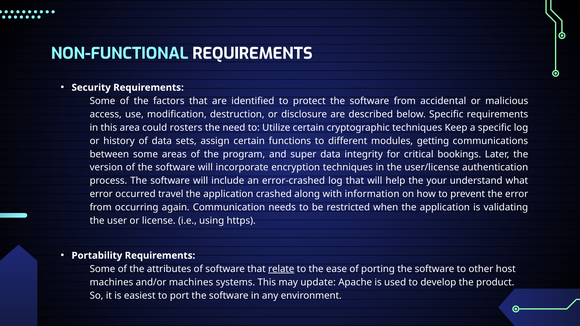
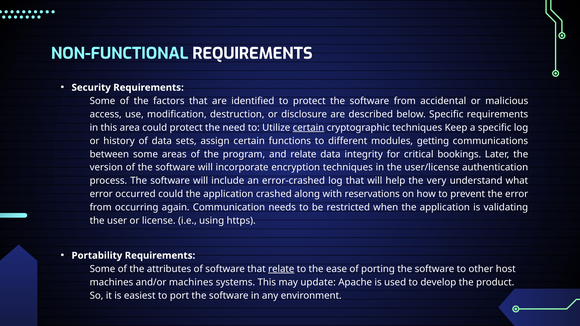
could rosters: rosters -> protect
certain at (308, 128) underline: none -> present
and super: super -> relate
your: your -> very
occurred travel: travel -> could
information: information -> reservations
